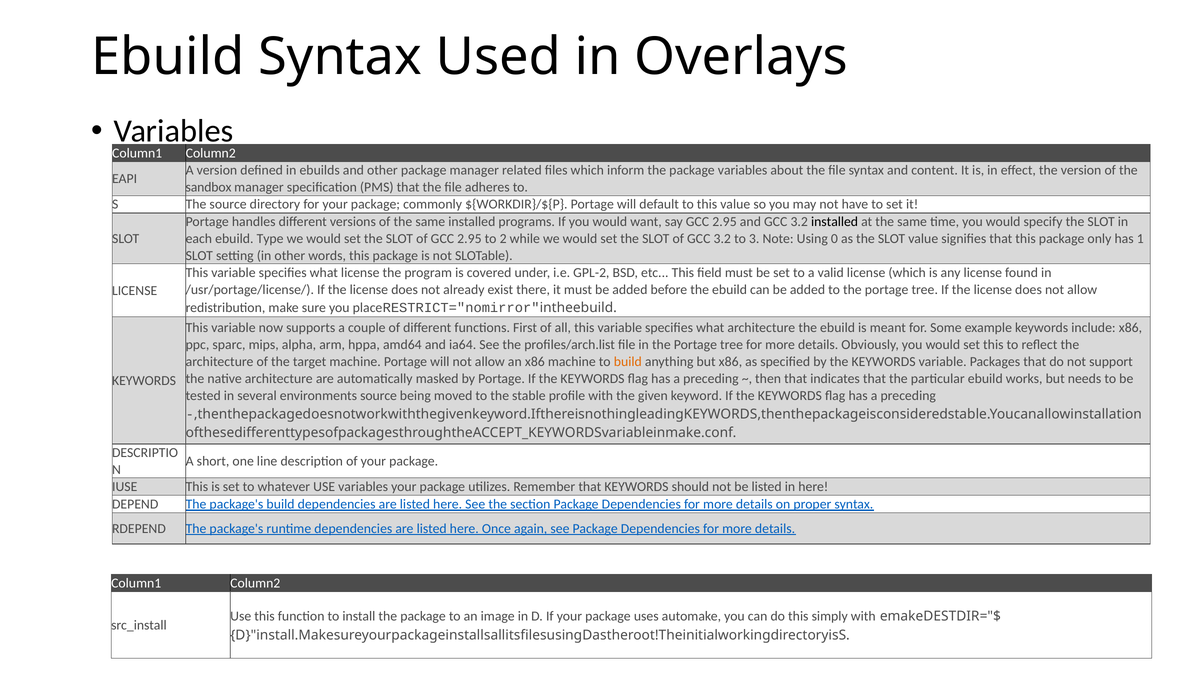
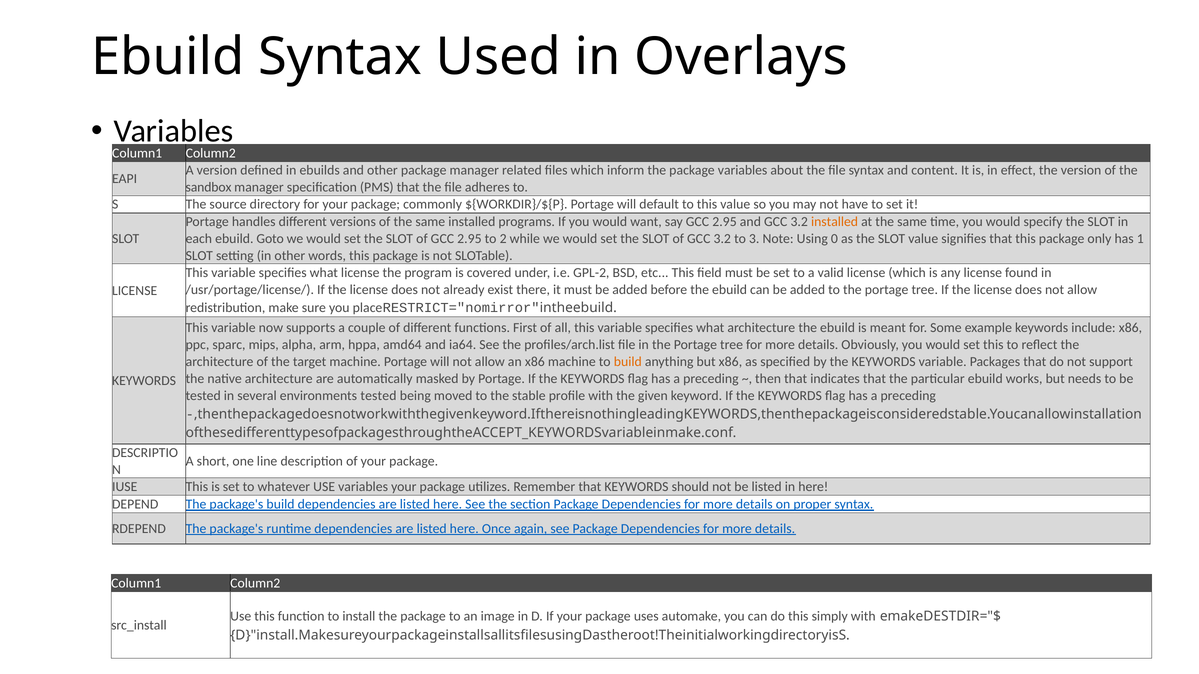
installed at (835, 222) colour: black -> orange
Type: Type -> Goto
environments source: source -> tested
